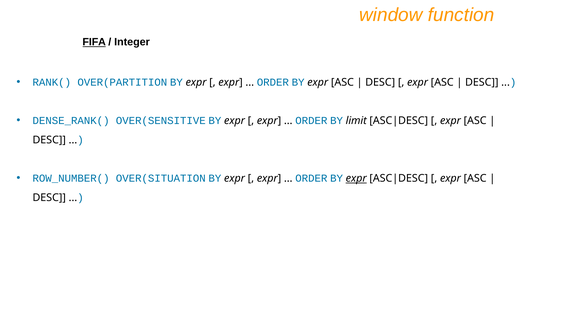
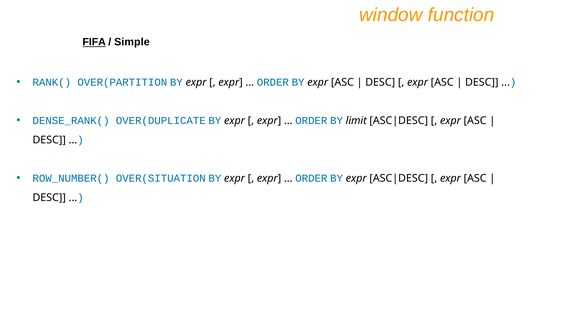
Integer: Integer -> Simple
OVER(SENSITIVE: OVER(SENSITIVE -> OVER(DUPLICATE
expr at (356, 179) underline: present -> none
